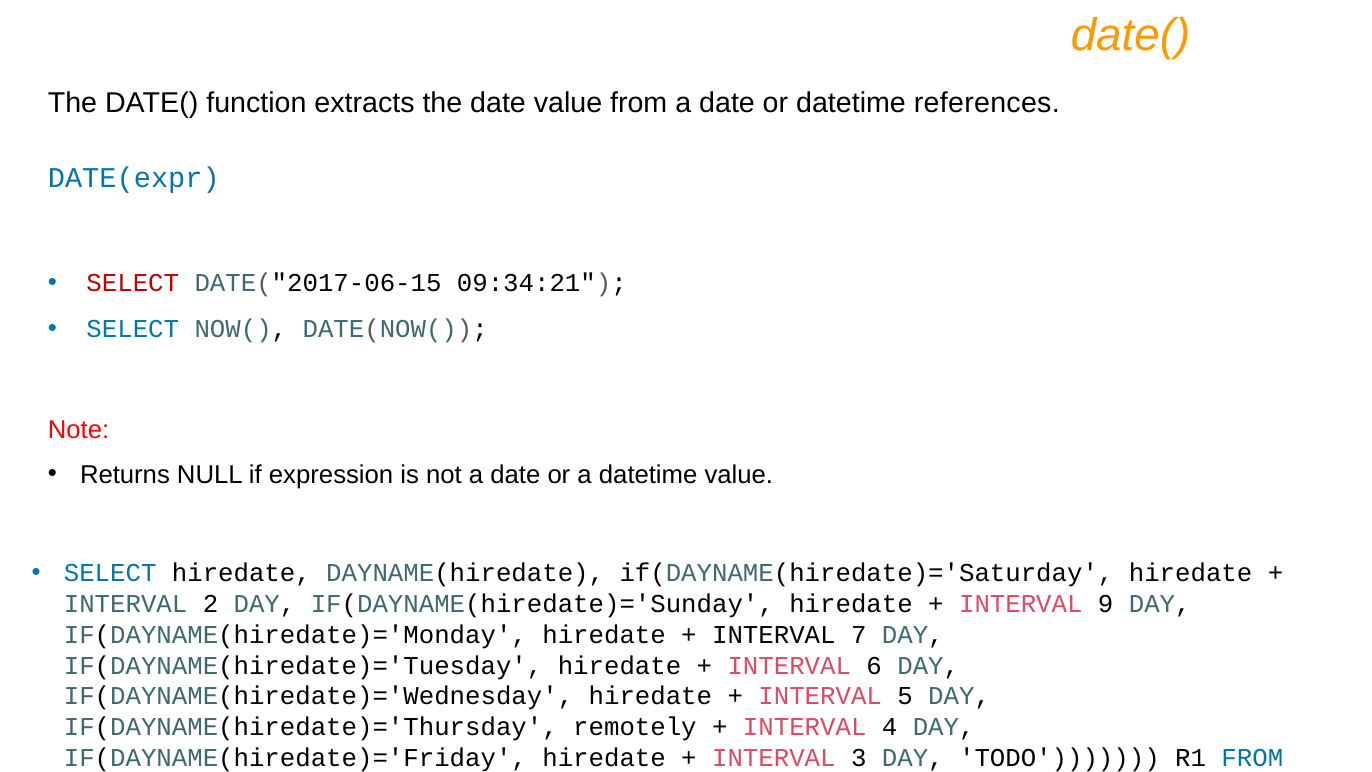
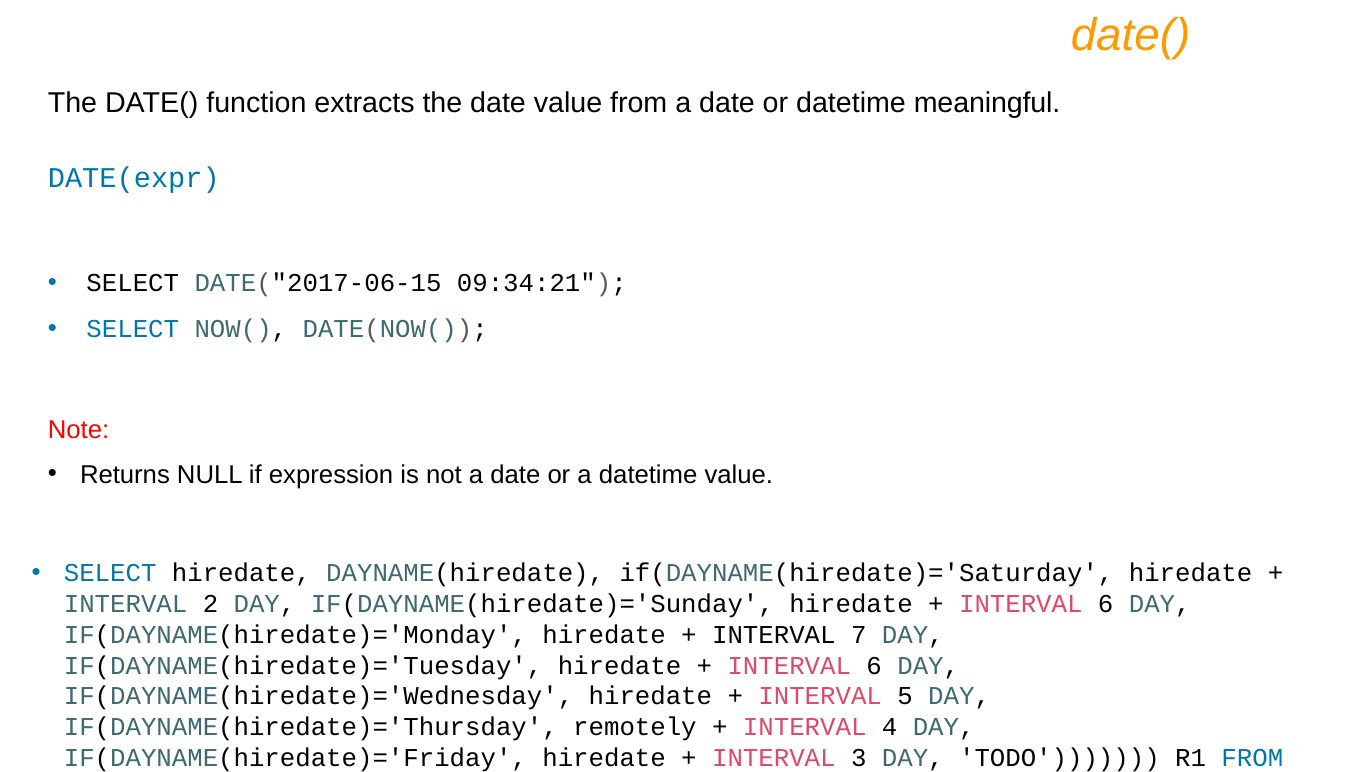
references: references -> meaningful
SELECT at (133, 283) colour: red -> black
9 at (1106, 604): 9 -> 6
